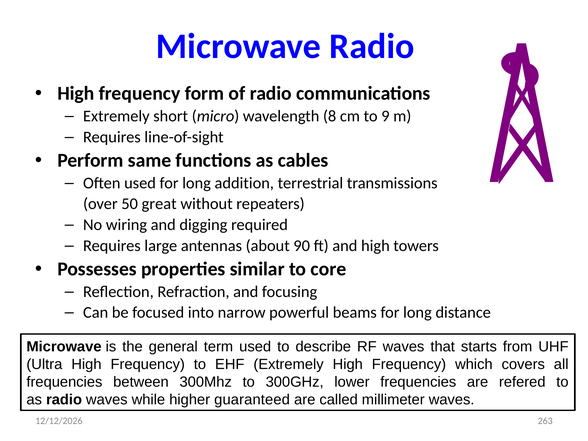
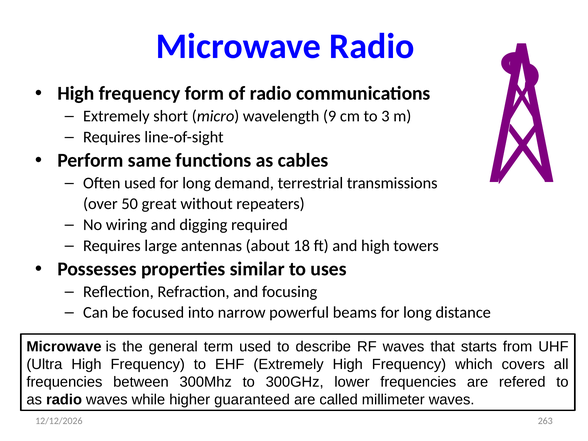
8: 8 -> 9
9: 9 -> 3
addition: addition -> demand
90: 90 -> 18
core: core -> uses
